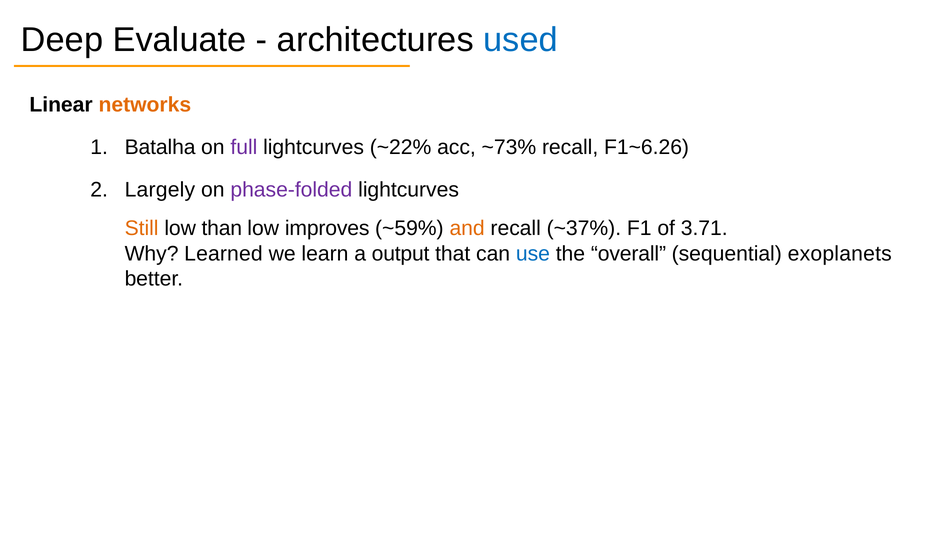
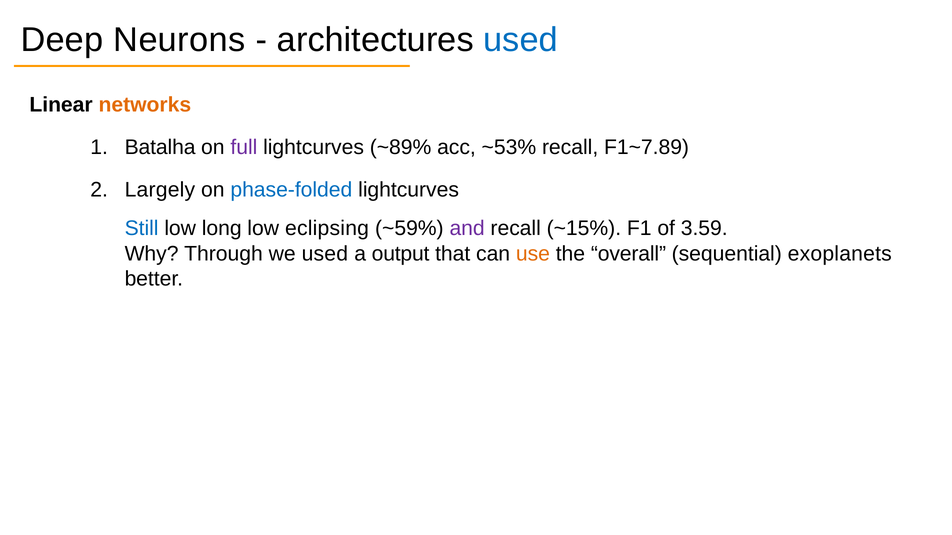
Evaluate: Evaluate -> Neurons
~22%: ~22% -> ~89%
~73%: ~73% -> ~53%
F1~6.26: F1~6.26 -> F1~7.89
phase-folded colour: purple -> blue
Still colour: orange -> blue
than: than -> long
improves: improves -> eclipsing
and colour: orange -> purple
~37%: ~37% -> ~15%
3.71: 3.71 -> 3.59
Learned: Learned -> Through
we learn: learn -> used
use colour: blue -> orange
